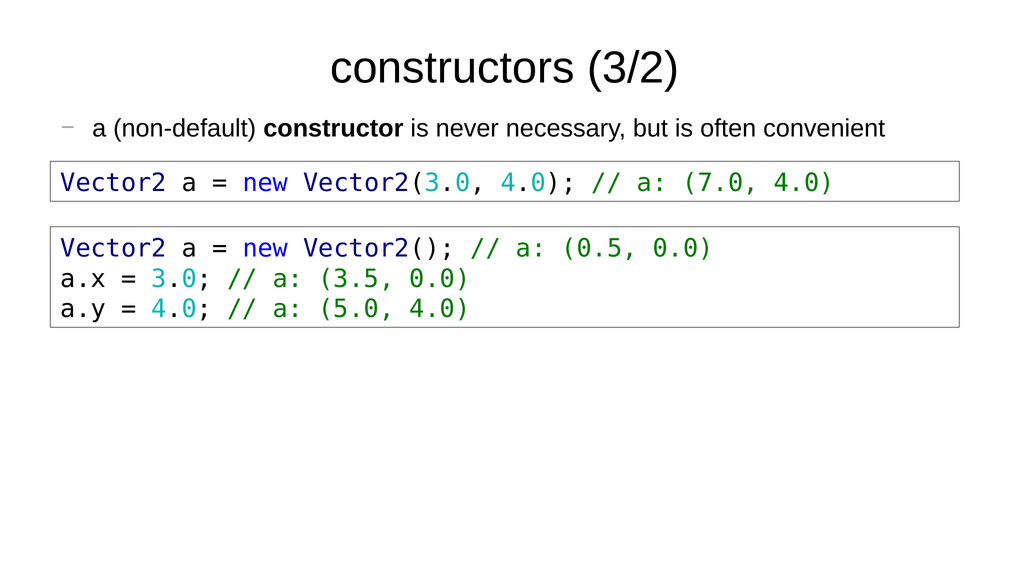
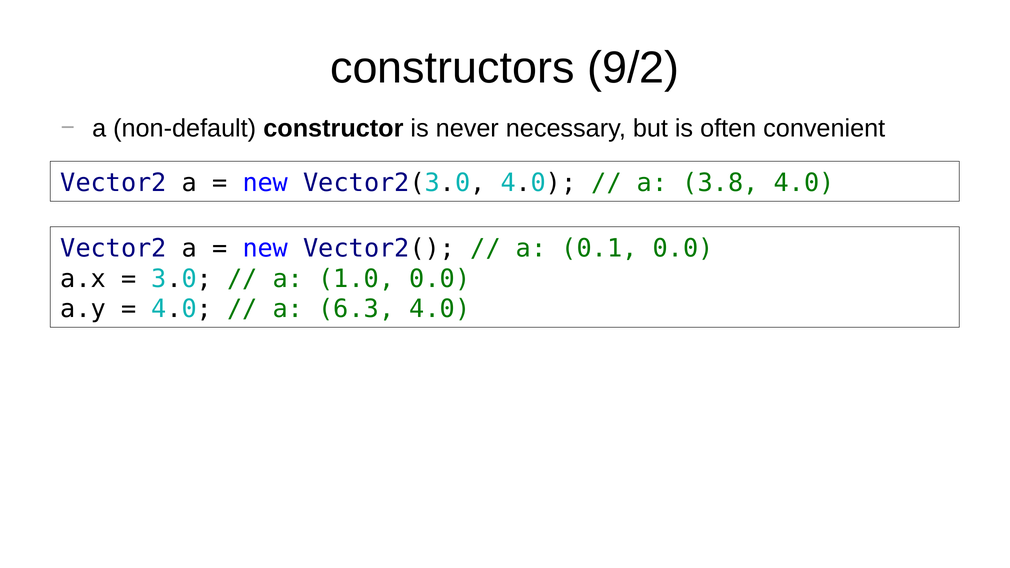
3/2: 3/2 -> 9/2
7.0: 7.0 -> 3.8
0.5: 0.5 -> 0.1
3.5: 3.5 -> 1.0
5.0: 5.0 -> 6.3
